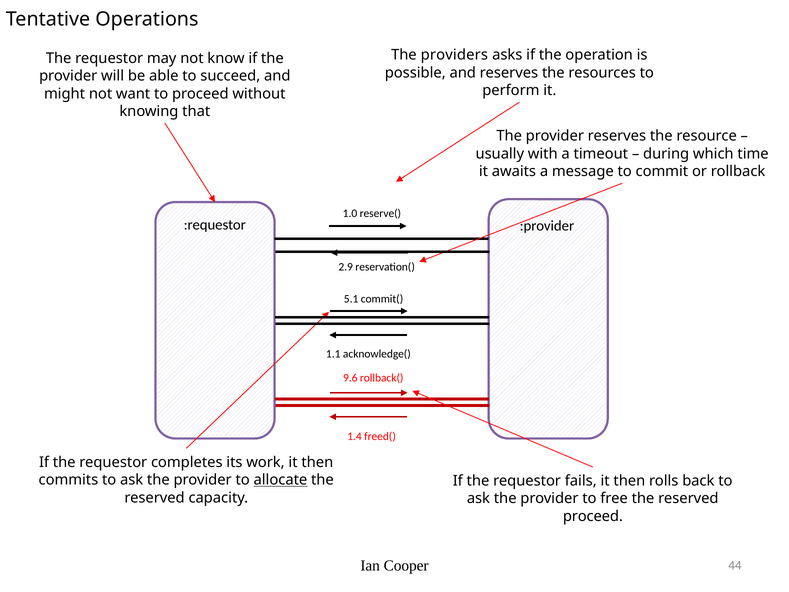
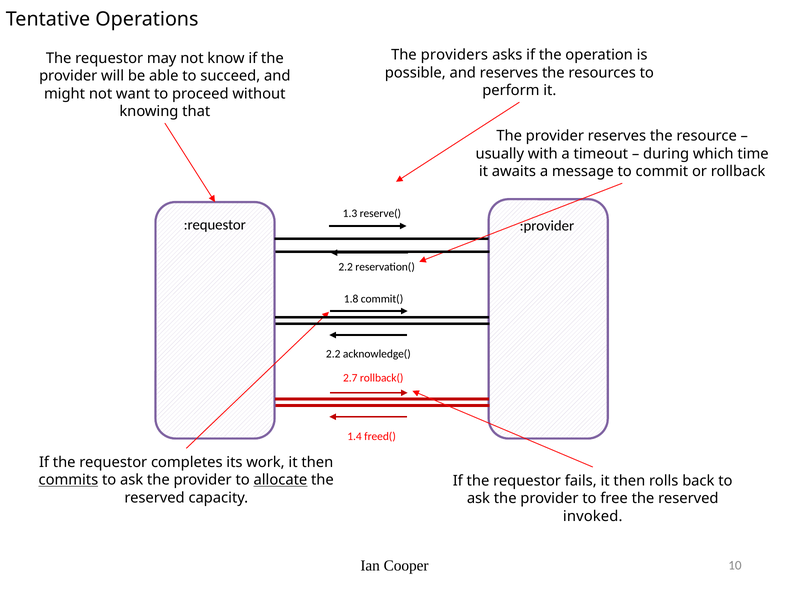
1.0: 1.0 -> 1.3
2.9 at (346, 267): 2.9 -> 2.2
5.1: 5.1 -> 1.8
1.1 at (333, 354): 1.1 -> 2.2
9.6: 9.6 -> 2.7
commits underline: none -> present
proceed at (593, 516): proceed -> invoked
44: 44 -> 10
